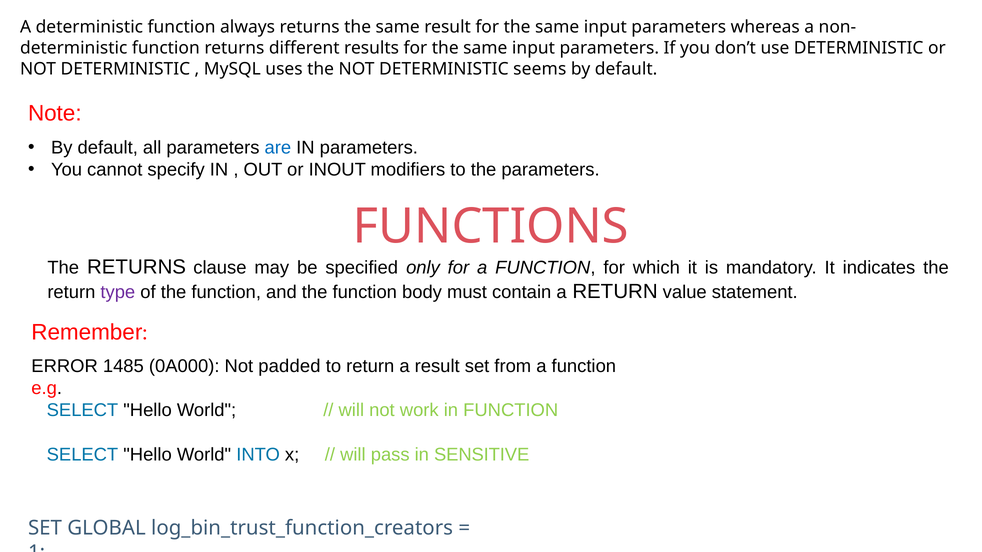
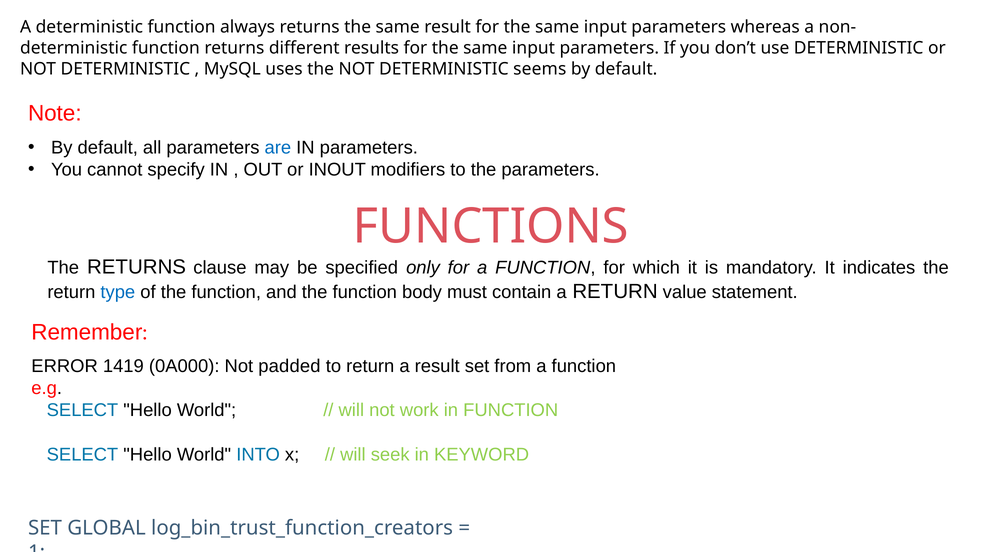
type colour: purple -> blue
1485: 1485 -> 1419
pass: pass -> seek
SENSITIVE: SENSITIVE -> KEYWORD
